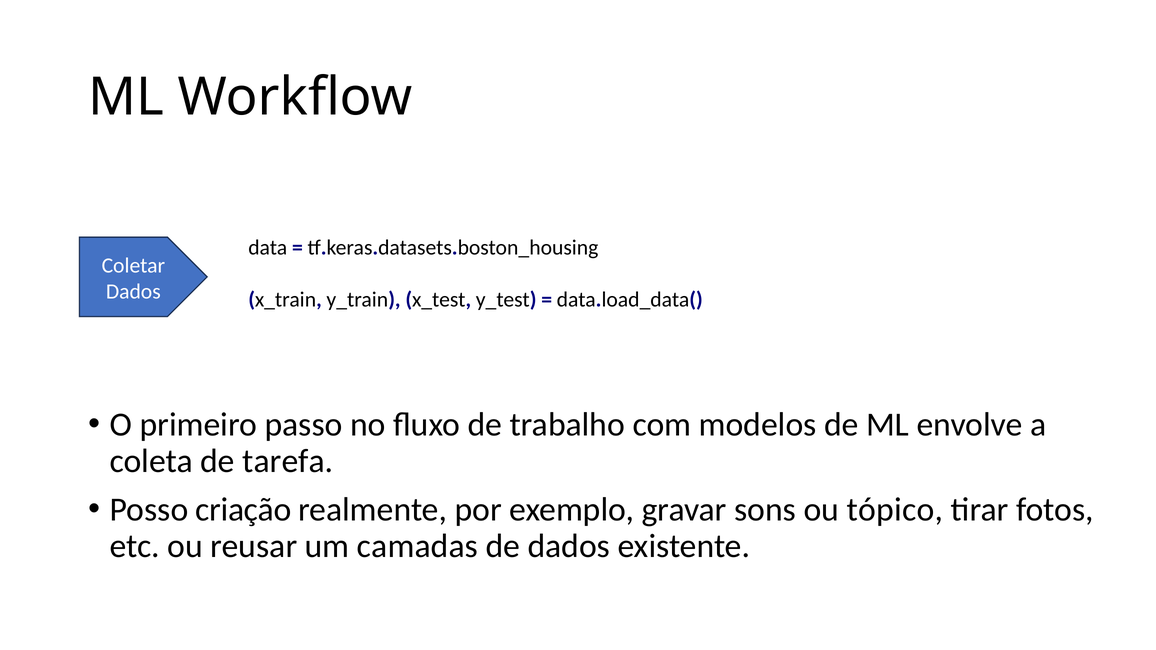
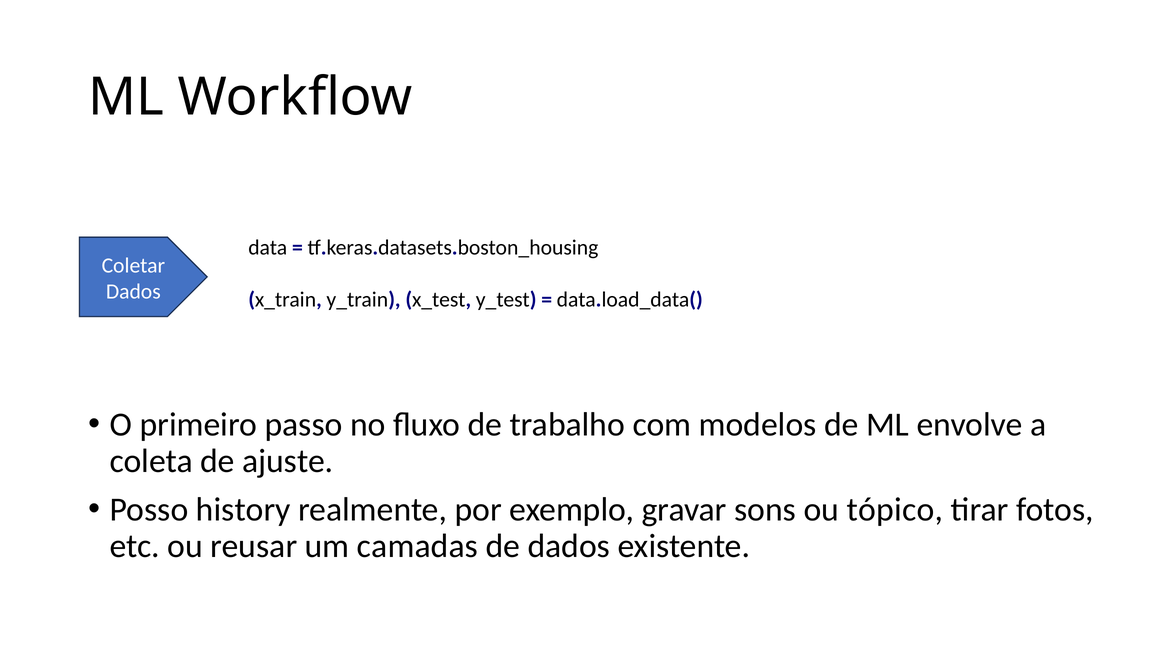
tarefa: tarefa -> ajuste
criação: criação -> history
